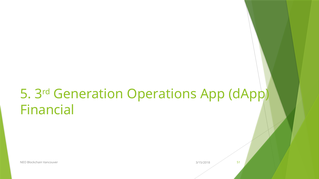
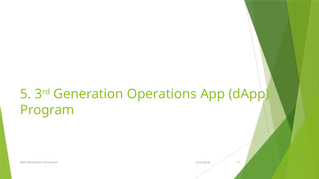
Financial: Financial -> Program
